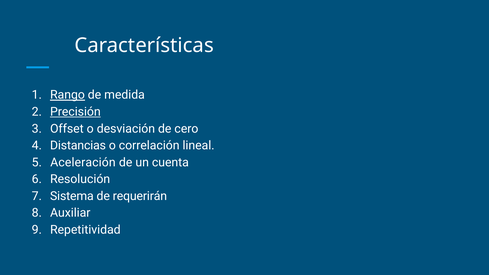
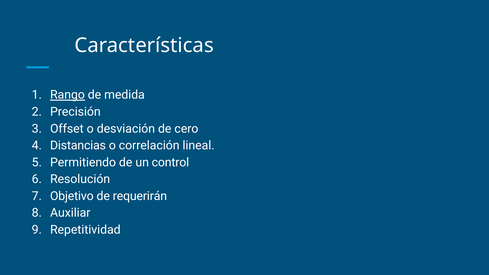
Precisión underline: present -> none
Aceleración: Aceleración -> Permitiendo
cuenta: cuenta -> control
Sistema: Sistema -> Objetivo
